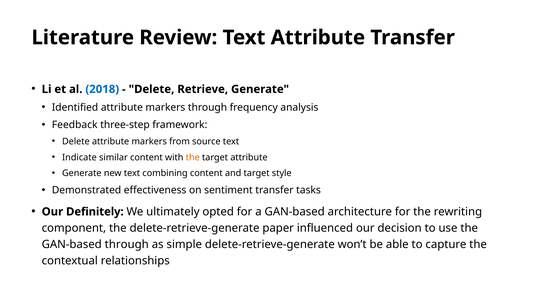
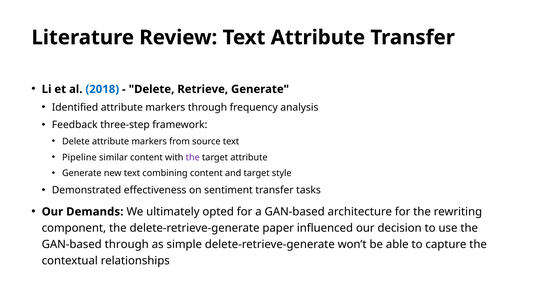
Indicate: Indicate -> Pipeline
the at (193, 157) colour: orange -> purple
Definitely: Definitely -> Demands
